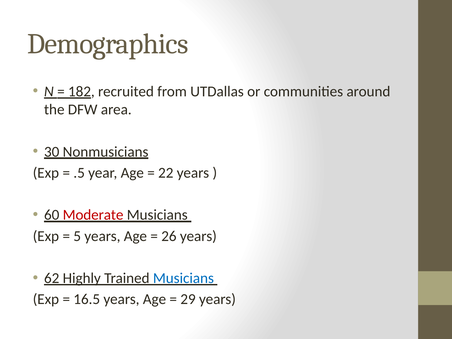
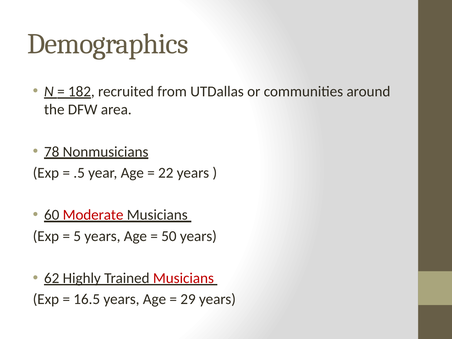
30: 30 -> 78
26: 26 -> 50
Musicians at (183, 278) colour: blue -> red
